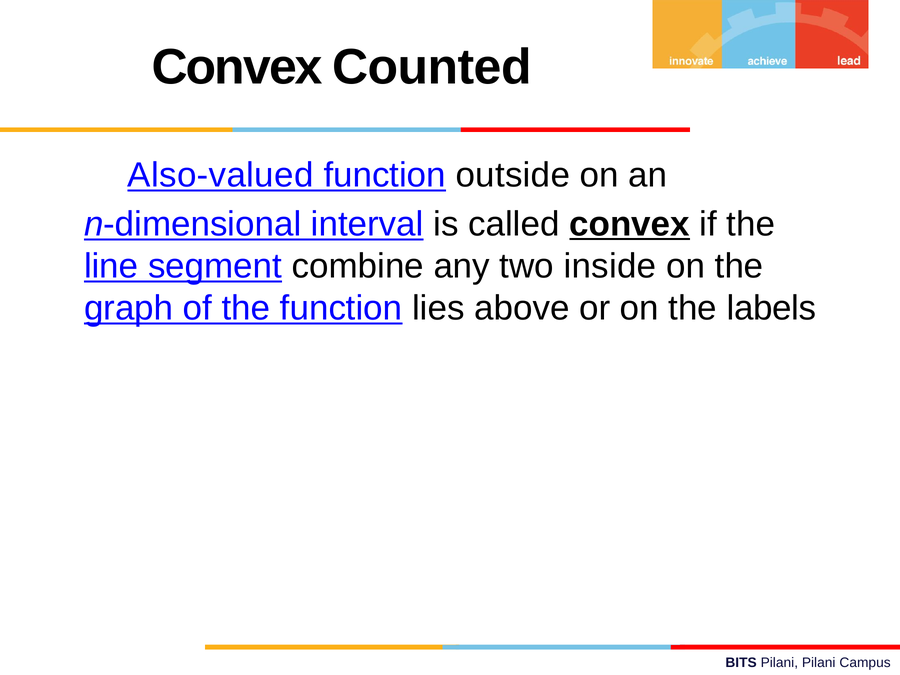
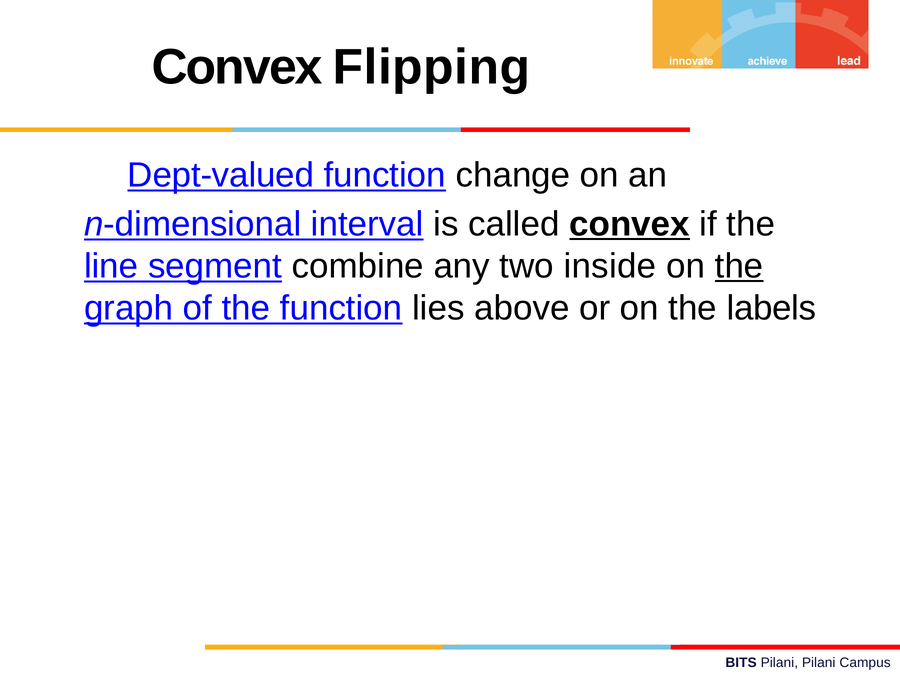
Counted: Counted -> Flipping
Also-valued: Also-valued -> Dept-valued
outside: outside -> change
the at (739, 266) underline: none -> present
